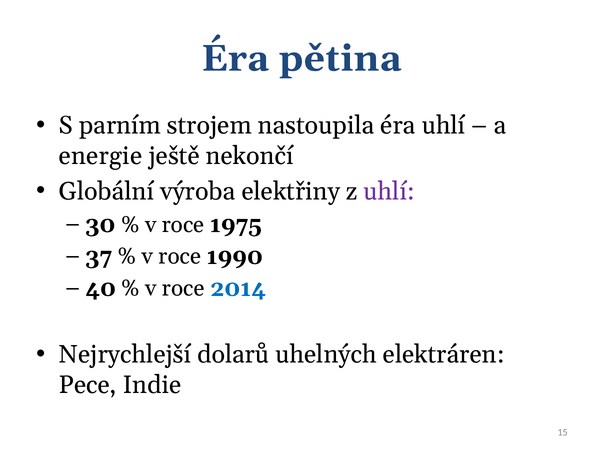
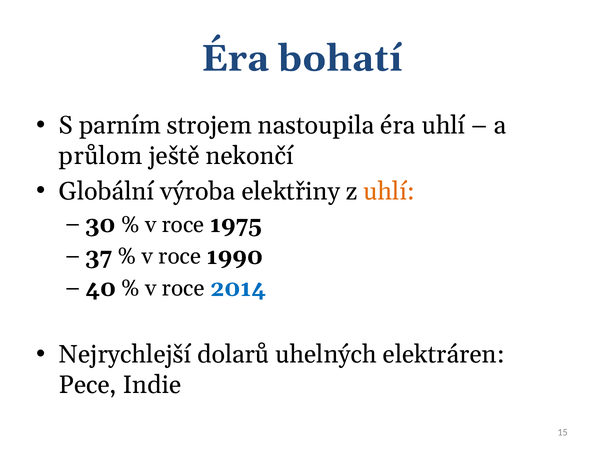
pětina: pětina -> bohatí
energie: energie -> průlom
uhlí at (389, 191) colour: purple -> orange
